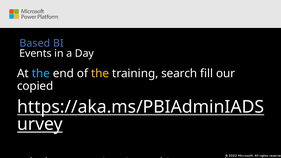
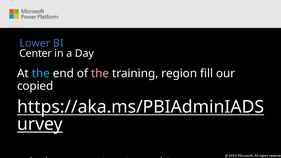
Based: Based -> Lower
Events: Events -> Center
the at (100, 73) colour: yellow -> pink
search: search -> region
